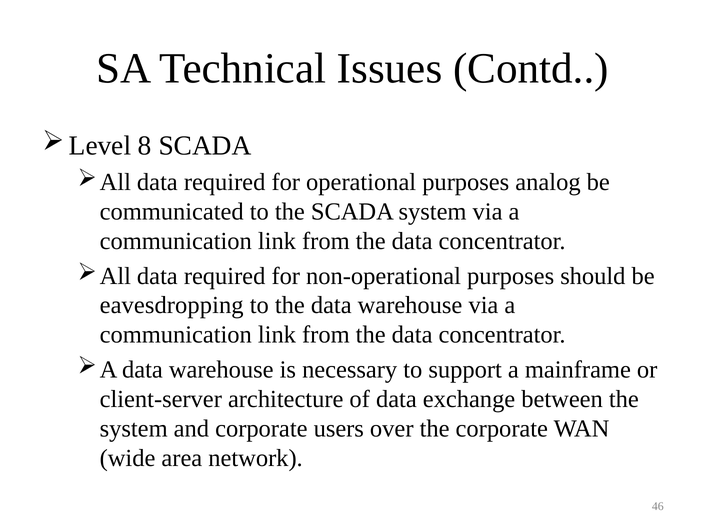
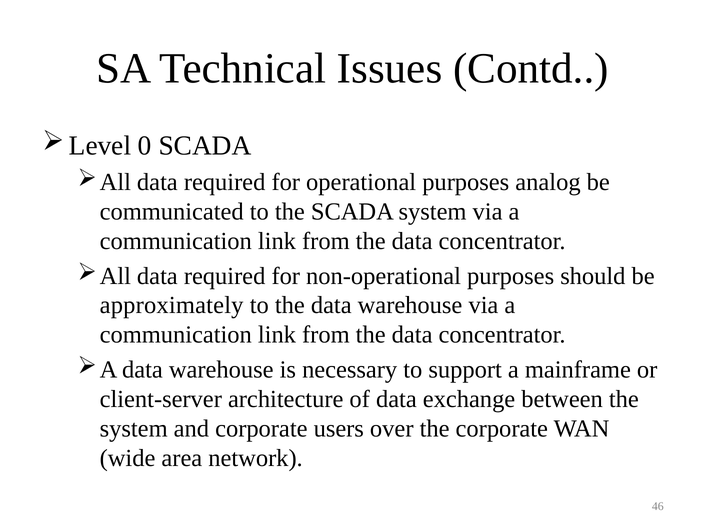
8: 8 -> 0
eavesdropping: eavesdropping -> approximately
